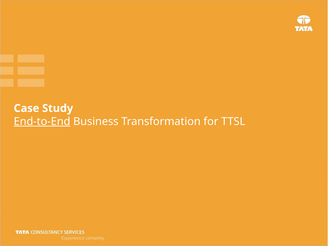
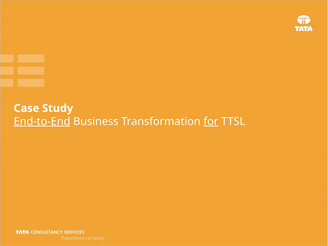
for underline: none -> present
